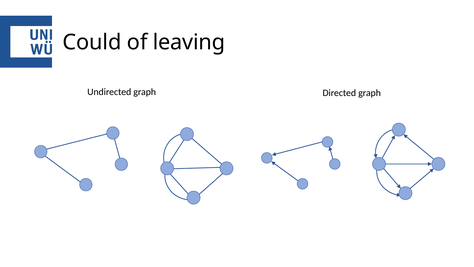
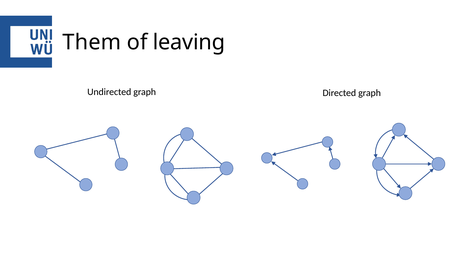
Could: Could -> Them
